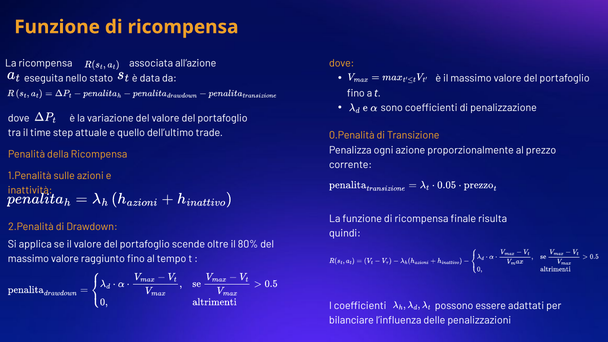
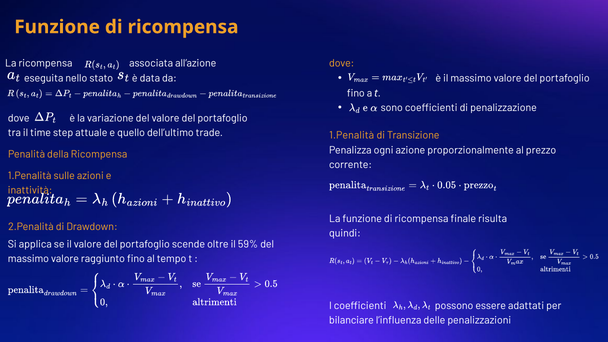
0.Penalità at (352, 135): 0.Penalità -> 1.Penalità
80%: 80% -> 59%
